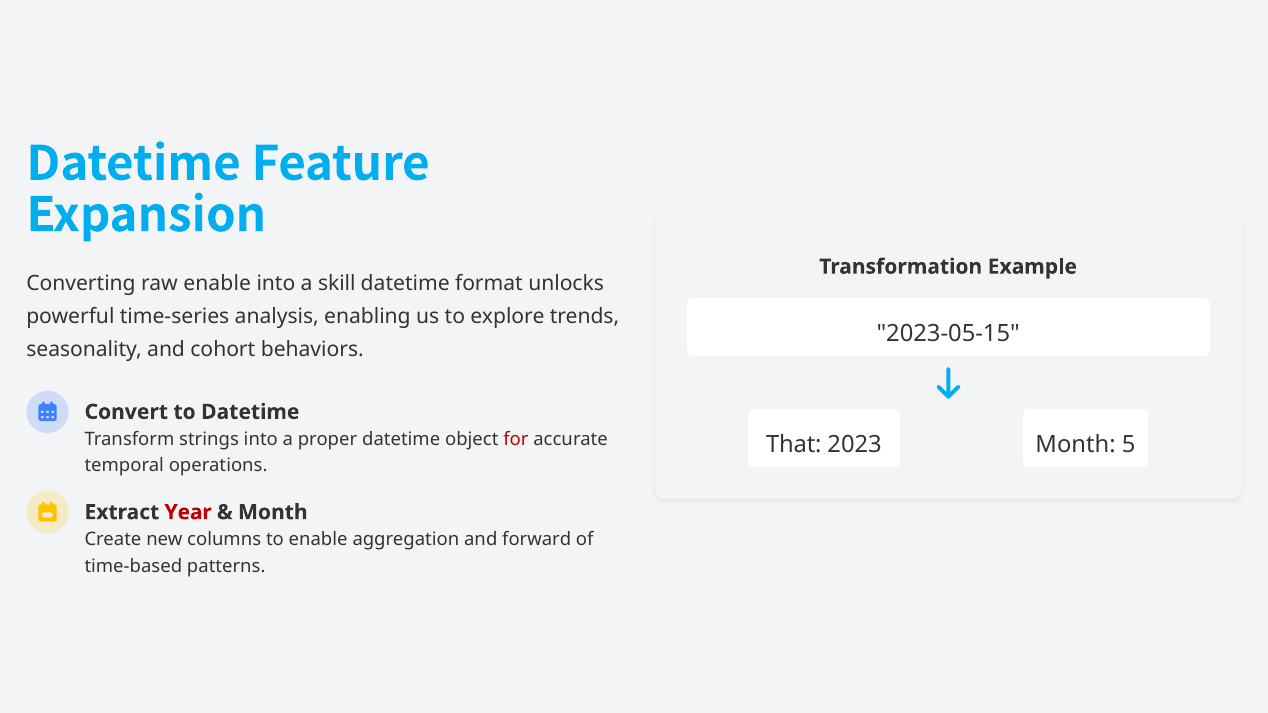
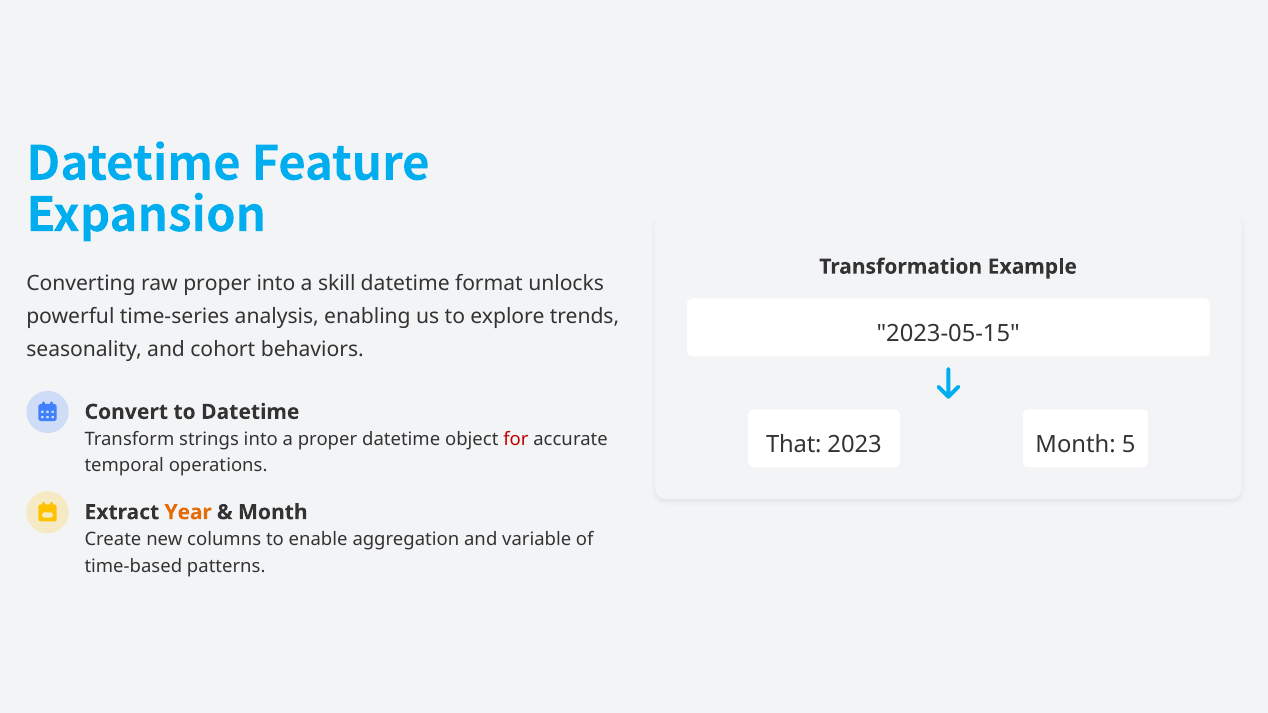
raw enable: enable -> proper
Year colour: red -> orange
forward: forward -> variable
